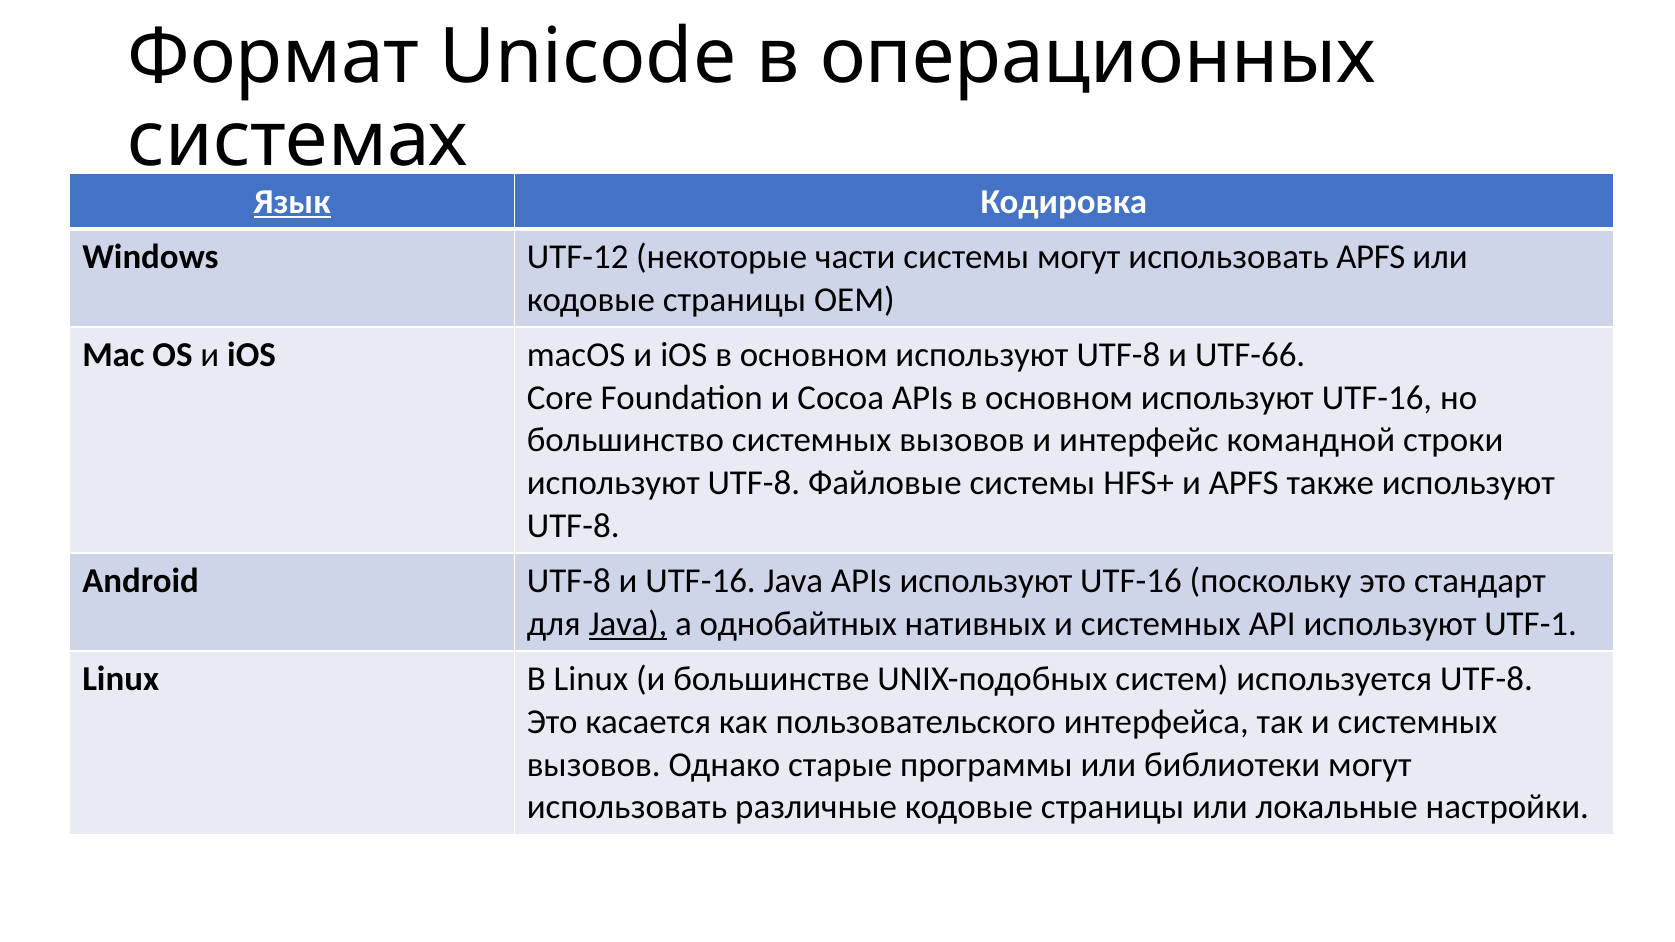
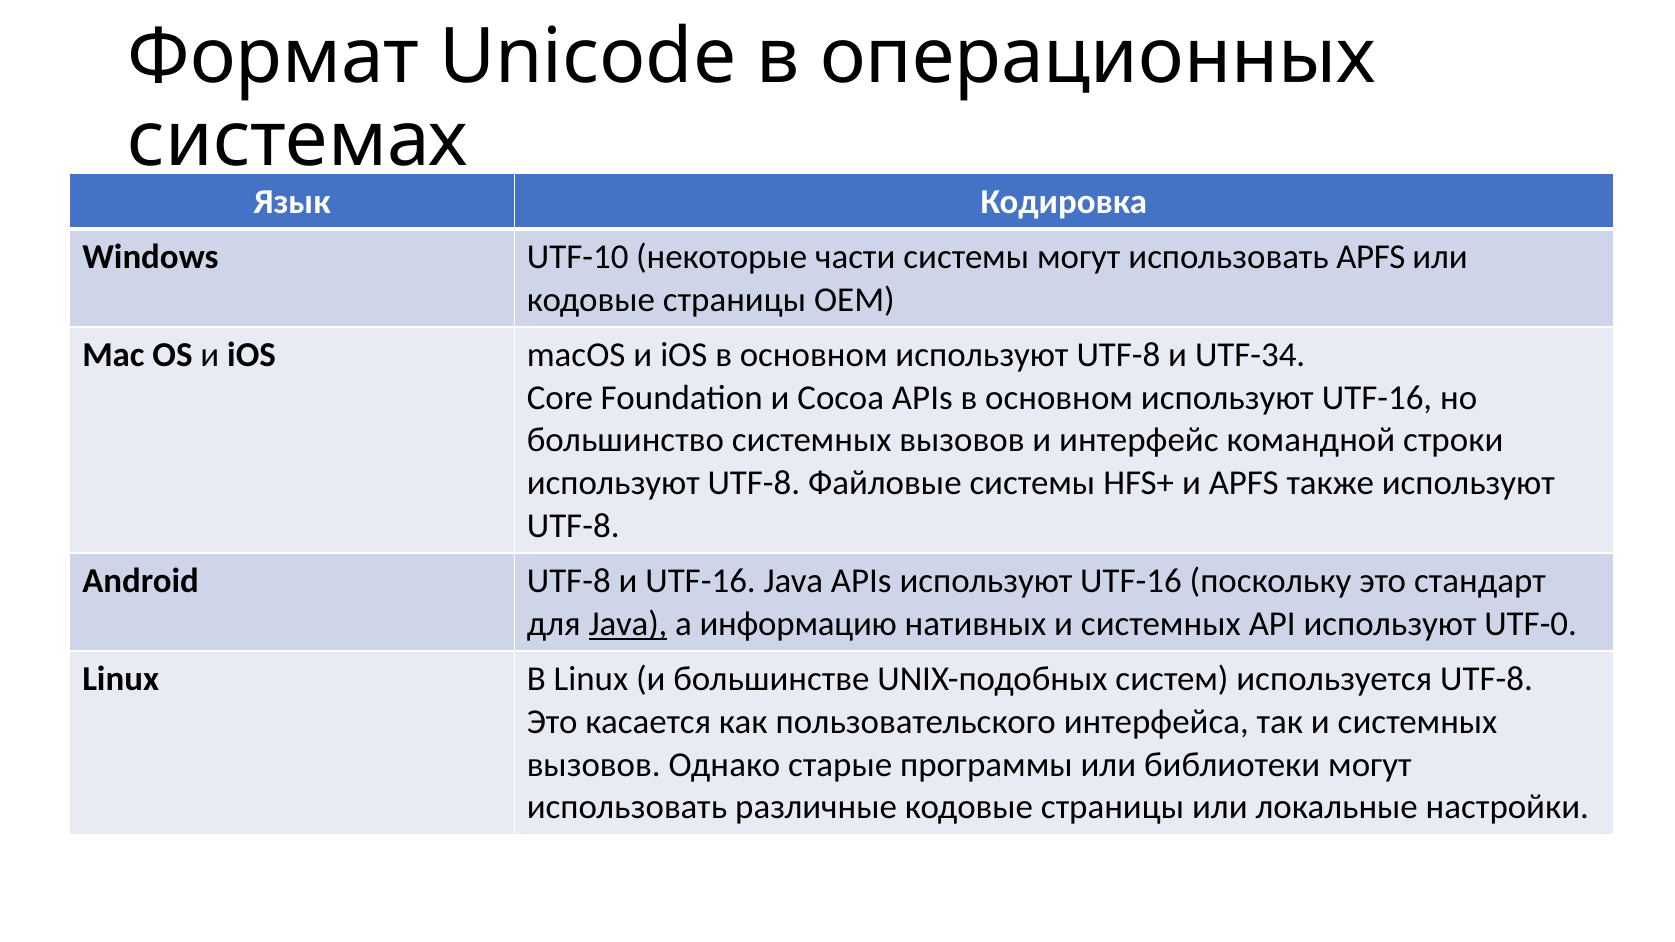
Язык underline: present -> none
UTF-12: UTF-12 -> UTF-10
UTF-66: UTF-66 -> UTF-34
однобайтных: однобайтных -> информацию
UTF-1: UTF-1 -> UTF-0
